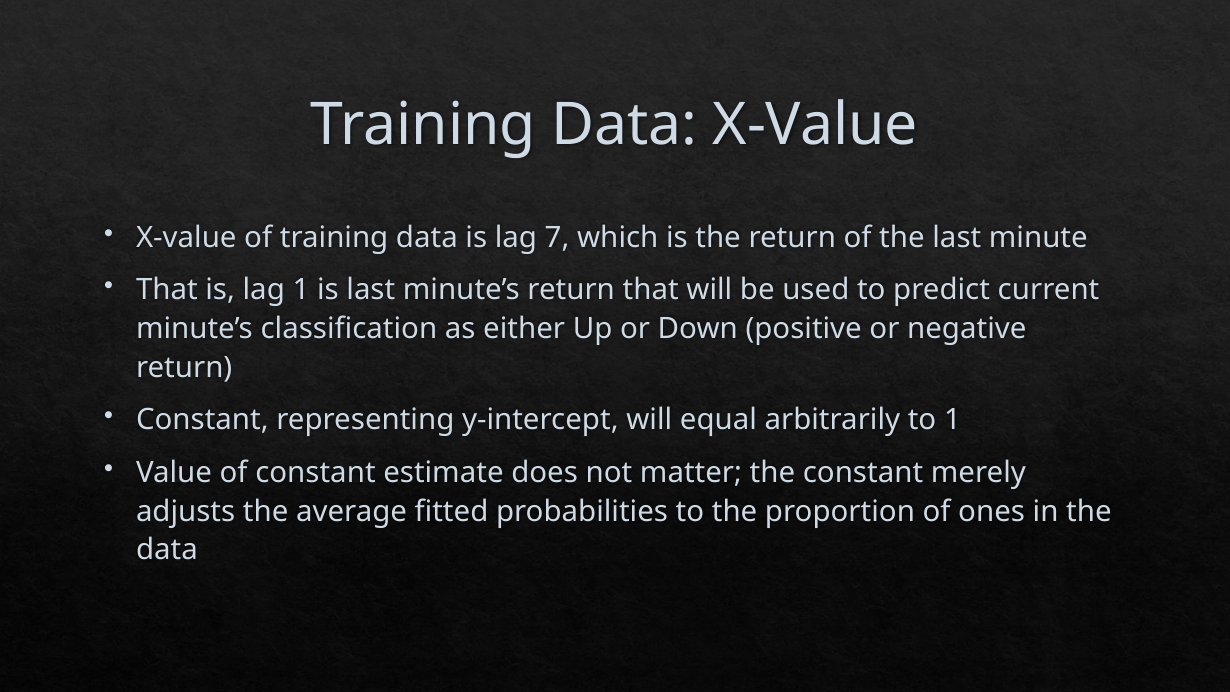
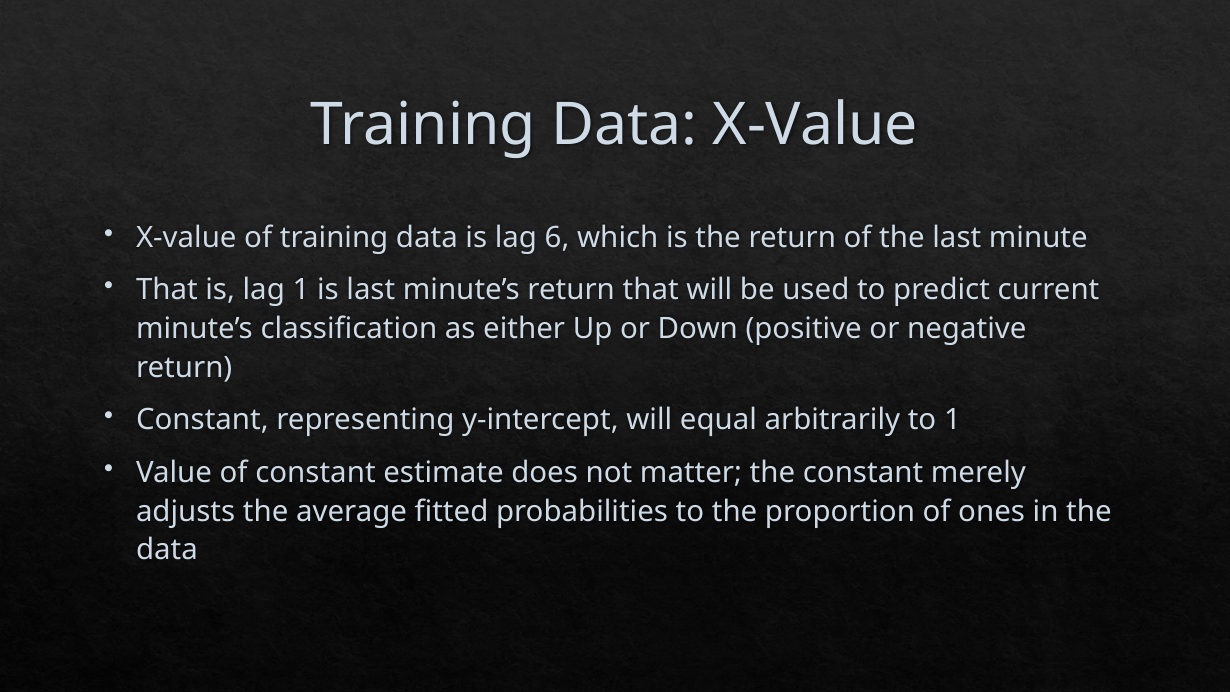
7: 7 -> 6
